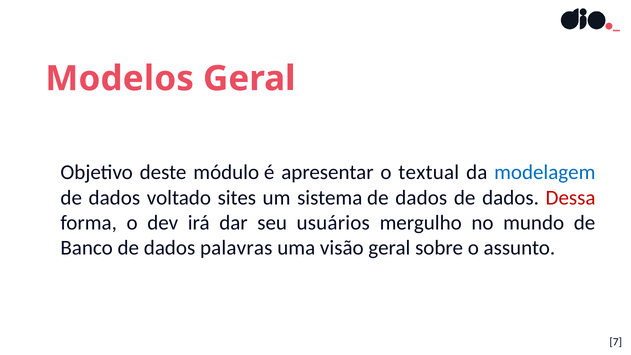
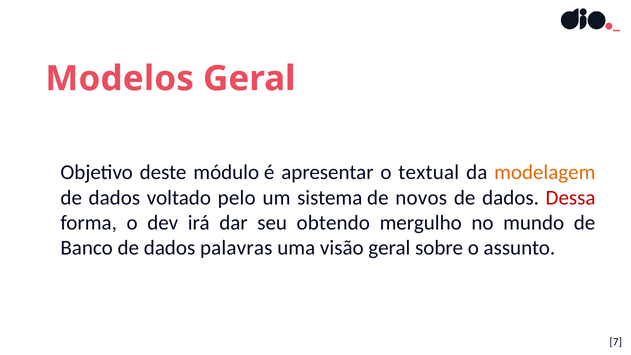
modelagem colour: blue -> orange
sites: sites -> pelo
sistema de dados: dados -> novos
usuários: usuários -> obtendo
